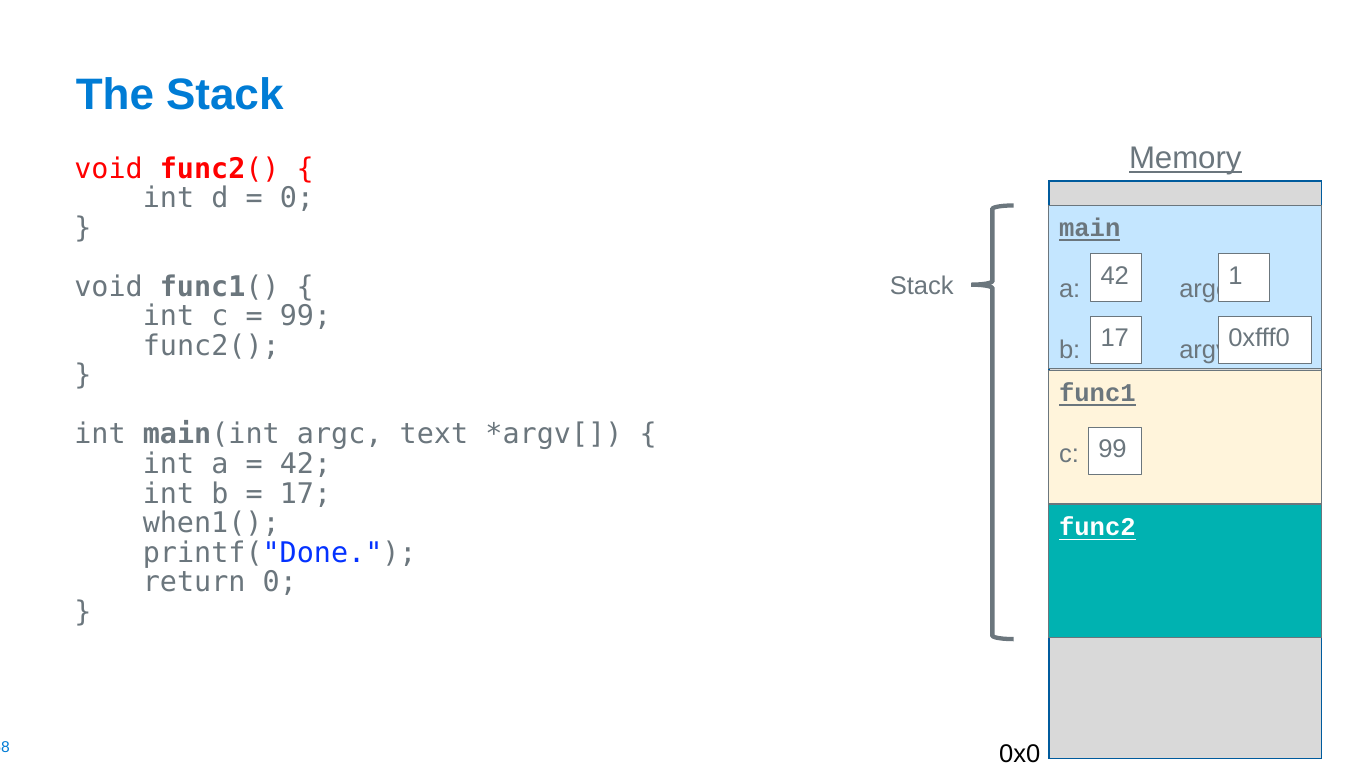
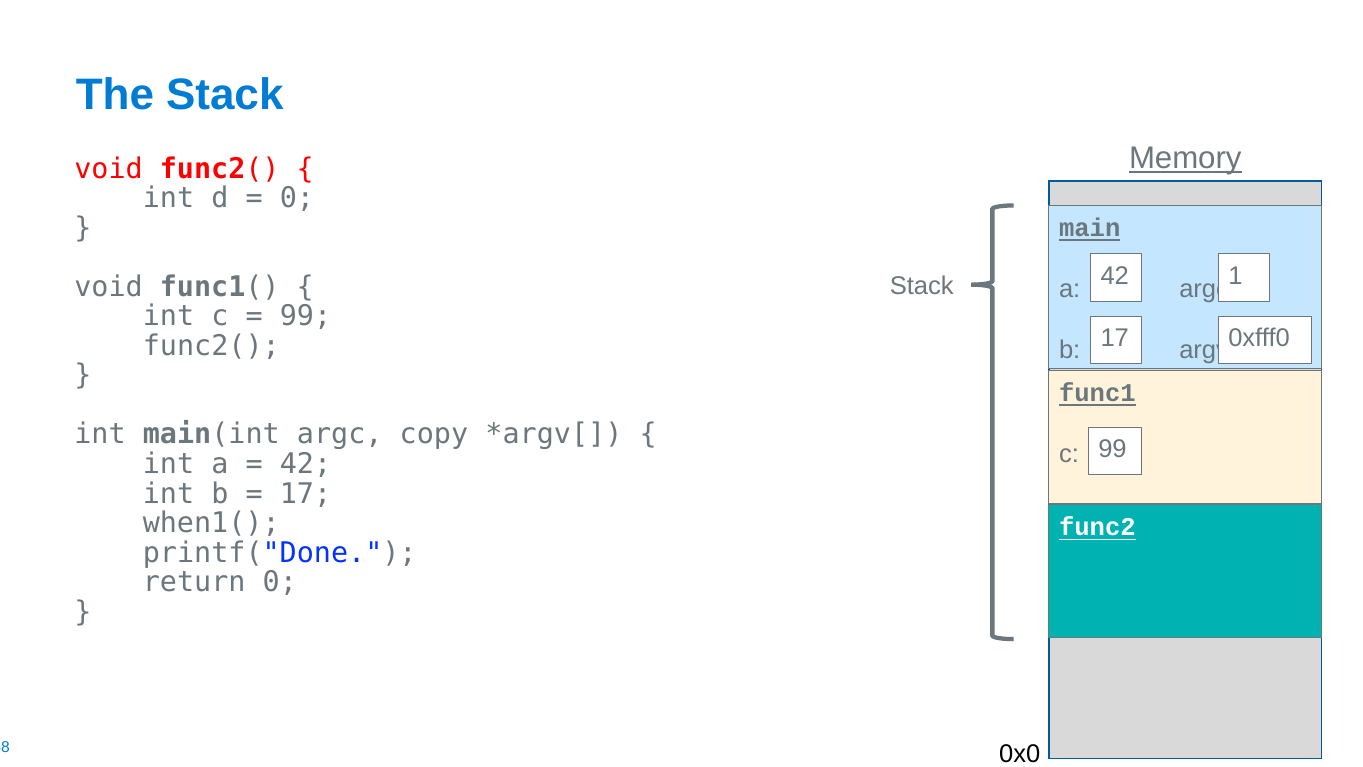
text: text -> copy
